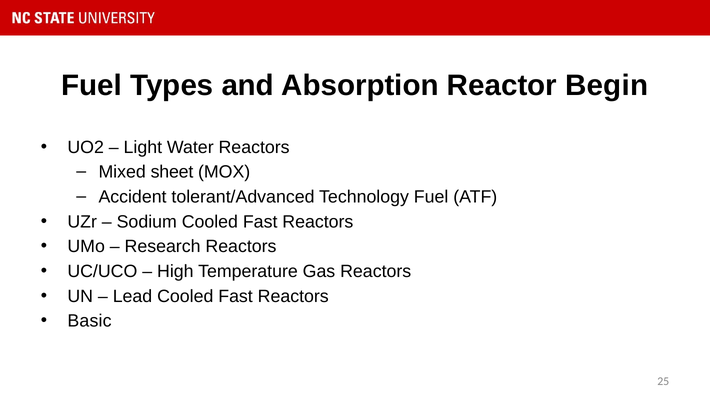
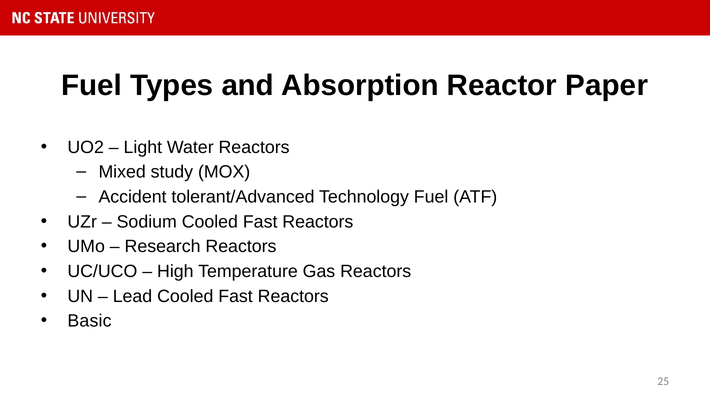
Begin: Begin -> Paper
sheet: sheet -> study
